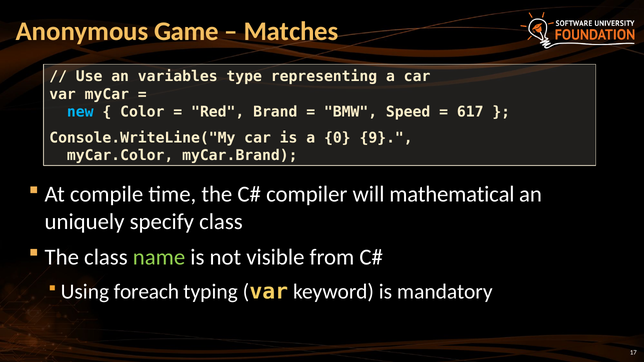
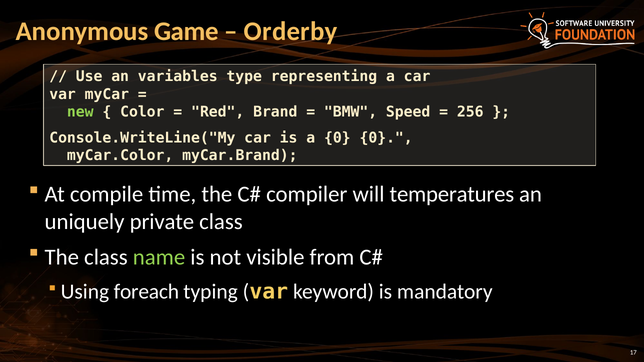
Matches: Matches -> Orderby
new colour: light blue -> light green
617: 617 -> 256
0 9: 9 -> 0
mathematical: mathematical -> temperatures
specify: specify -> private
